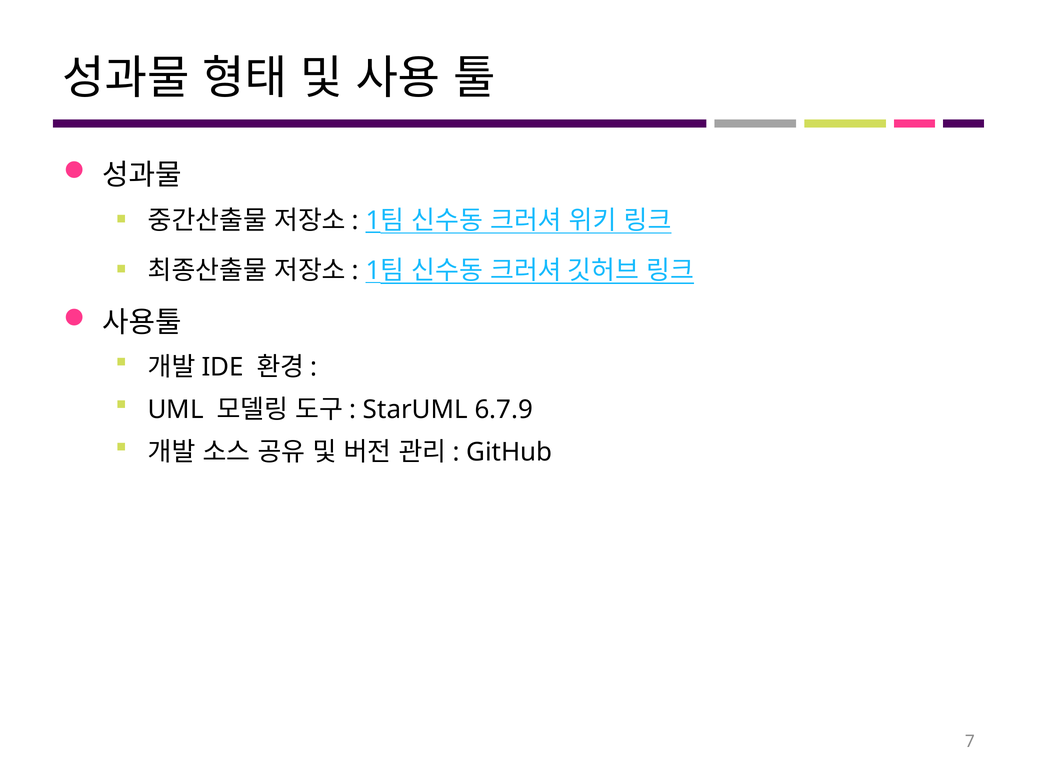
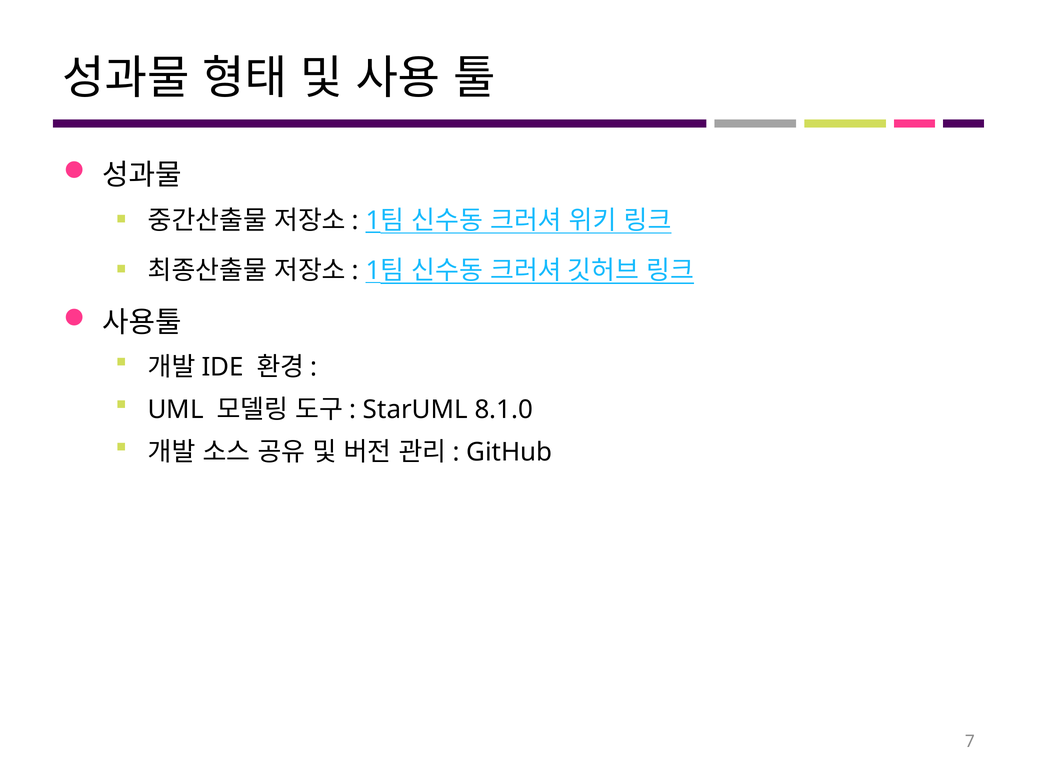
6.7.9: 6.7.9 -> 8.1.0
